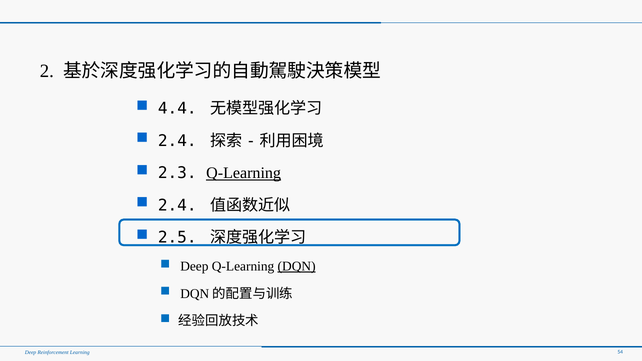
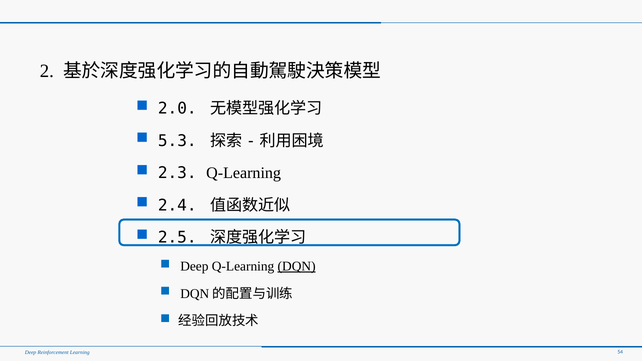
4.4: 4.4 -> 2.0
2.4 at (177, 141): 2.4 -> 5.3
Q-Learning at (244, 173) underline: present -> none
